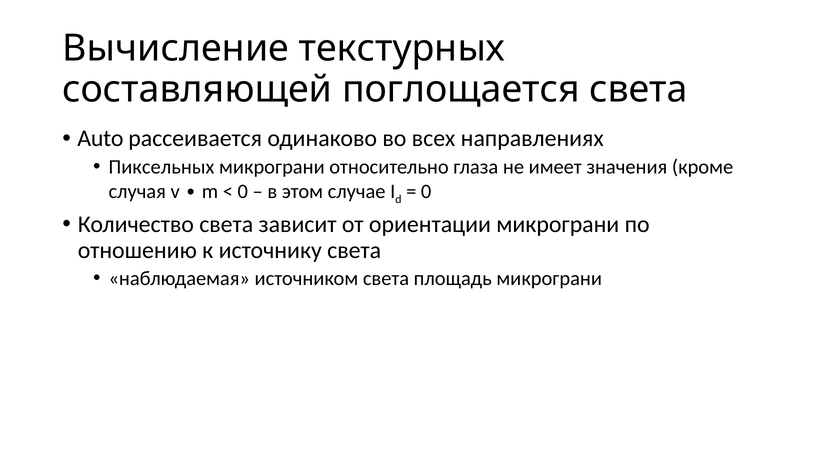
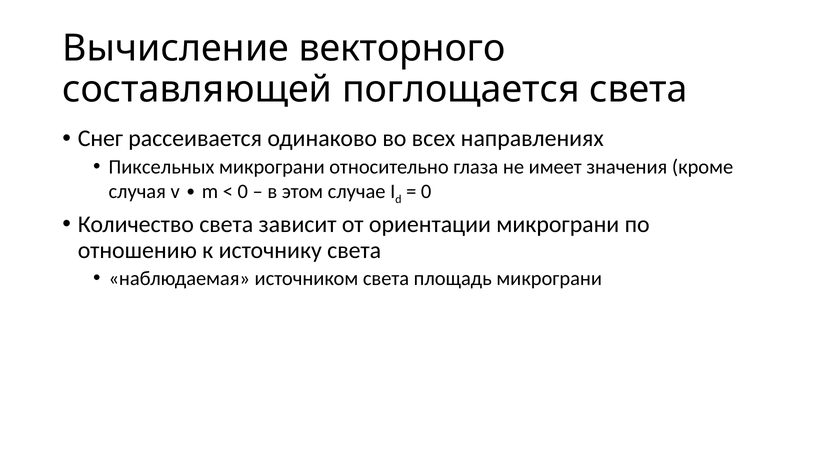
текстурных: текстурных -> векторного
Auto: Auto -> Снег
